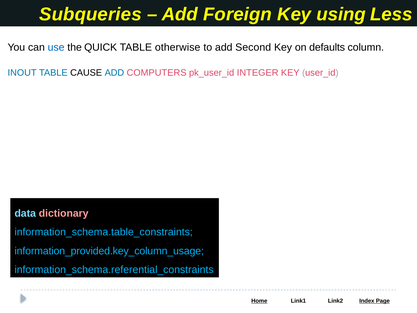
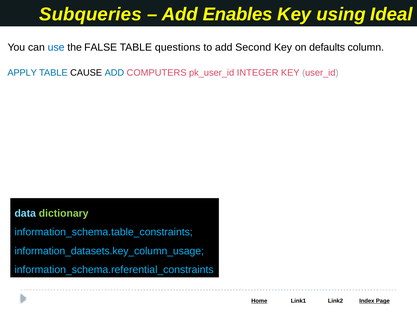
Foreign: Foreign -> Enables
Less: Less -> Ideal
QUICK: QUICK -> FALSE
otherwise: otherwise -> questions
INOUT: INOUT -> APPLY
dictionary colour: pink -> light green
information_provided.key_column_usage: information_provided.key_column_usage -> information_datasets.key_column_usage
